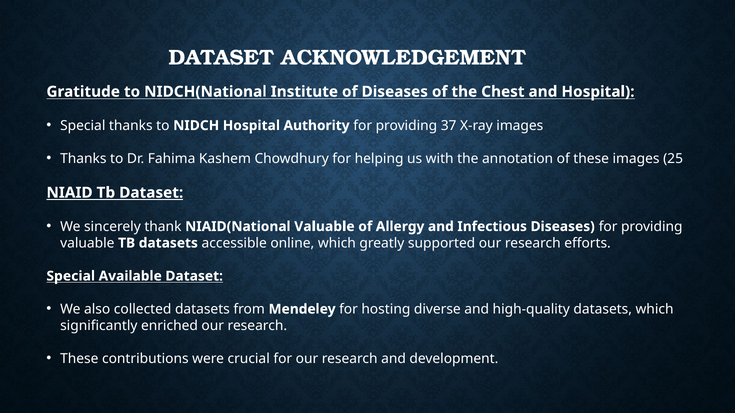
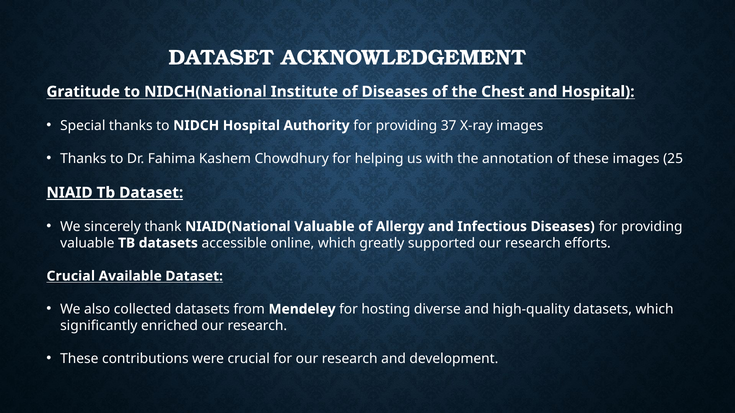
Special at (71, 276): Special -> Crucial
